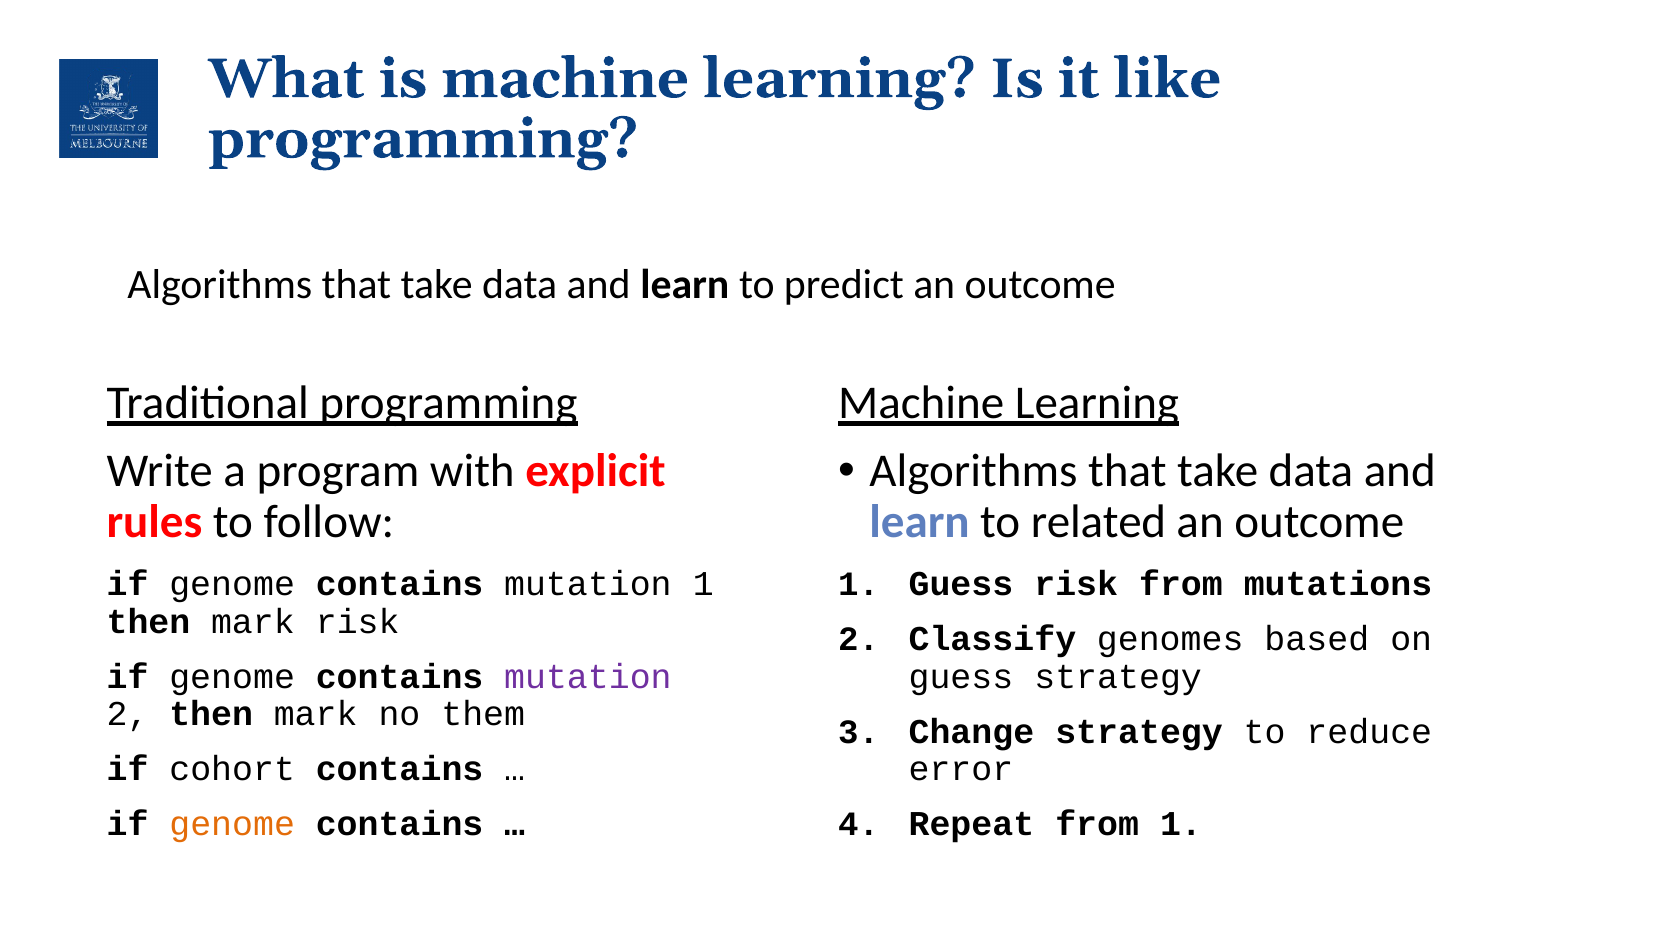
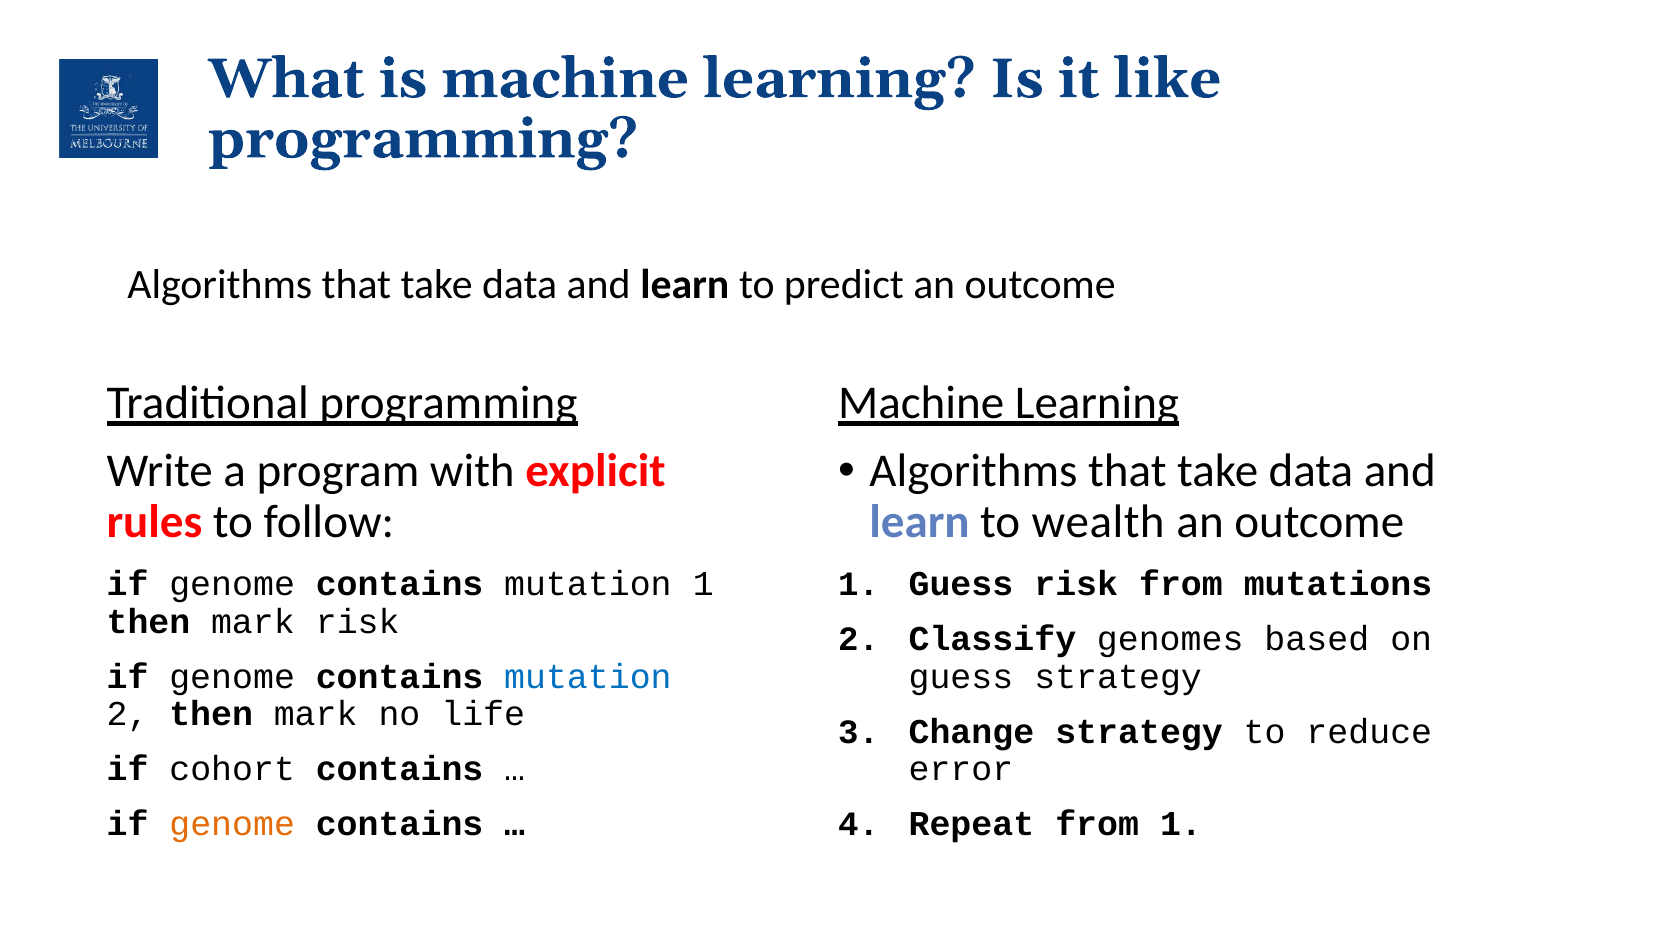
related: related -> wealth
mutation at (588, 677) colour: purple -> blue
them: them -> life
